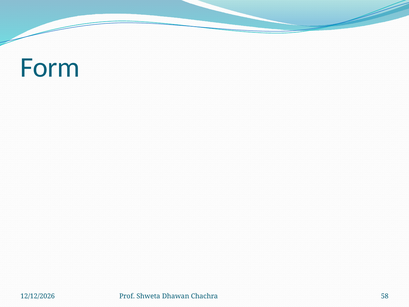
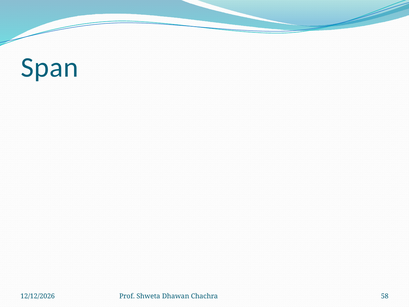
Form: Form -> Span
